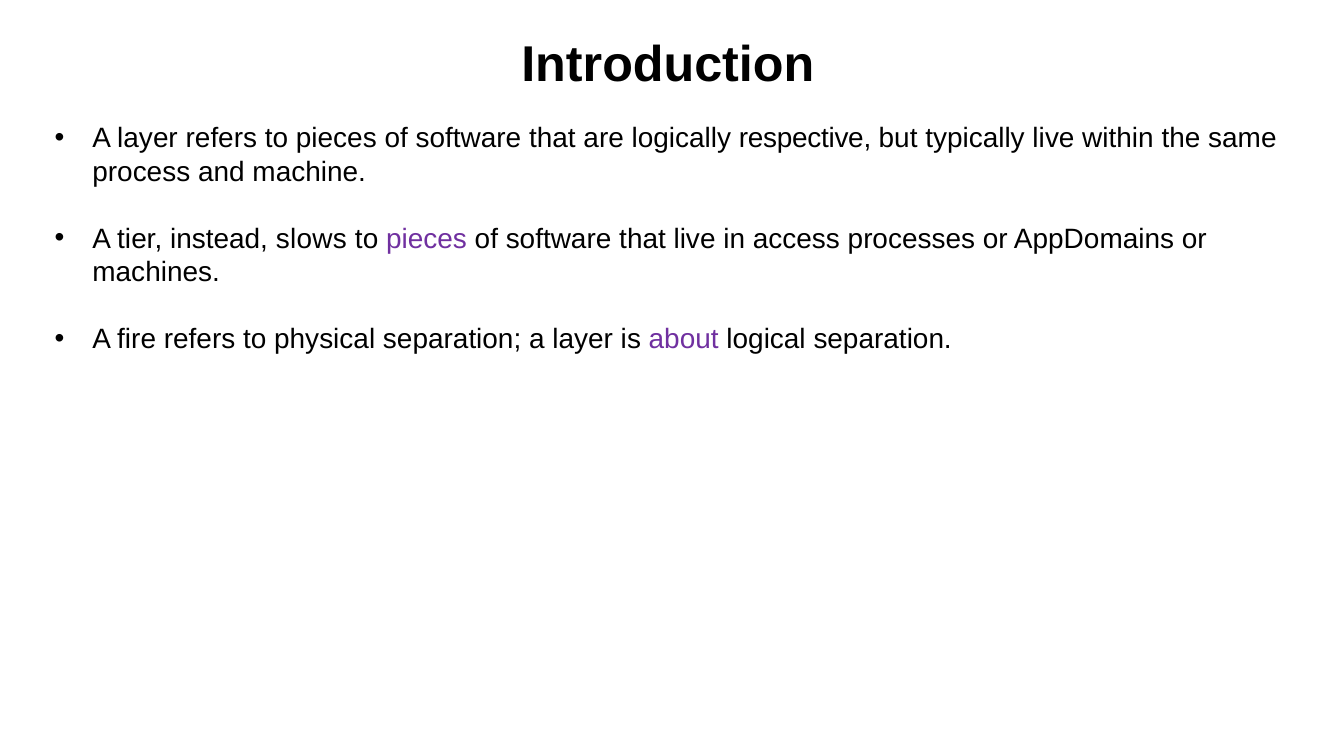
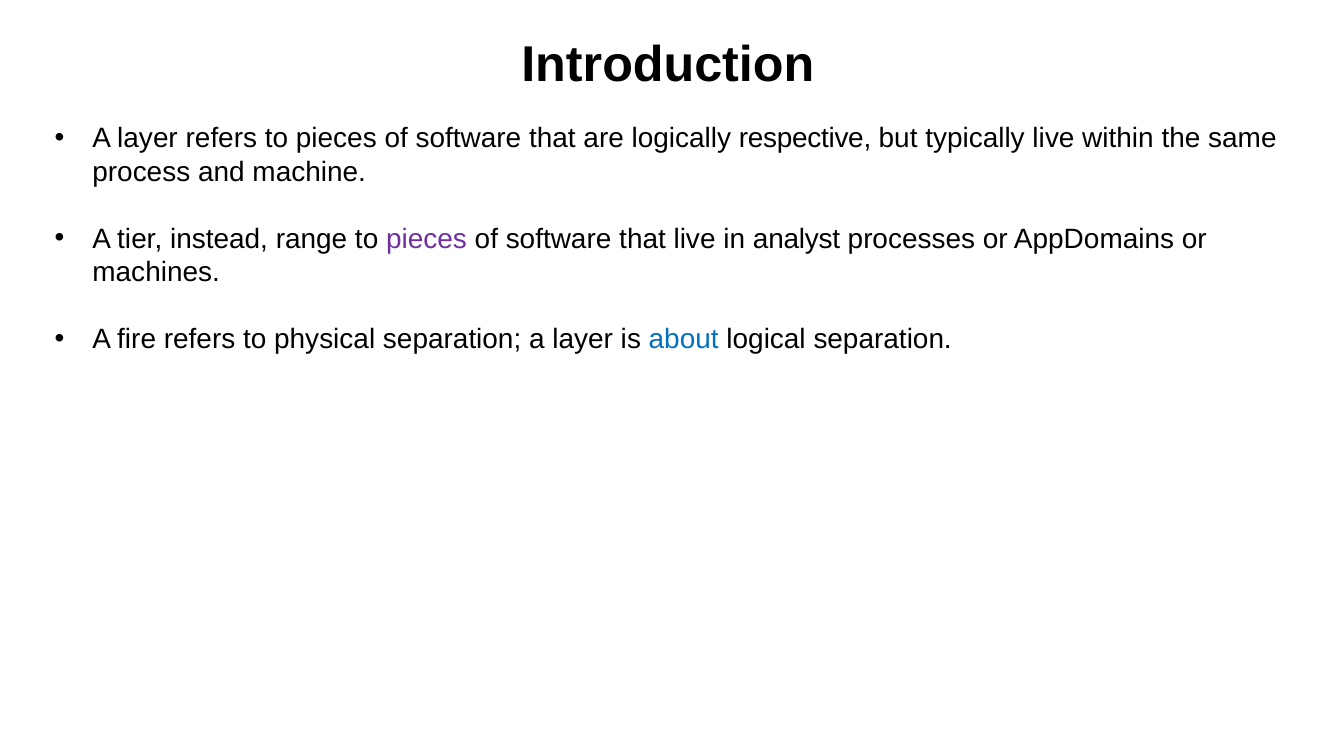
slows: slows -> range
access: access -> analyst
about colour: purple -> blue
